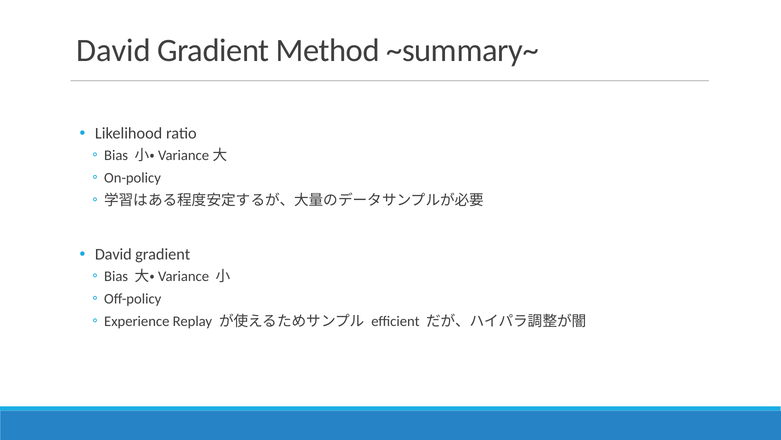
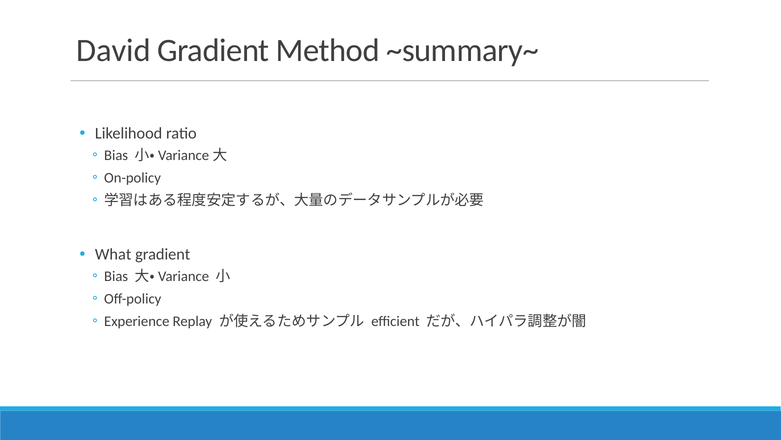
David at (113, 254): David -> What
